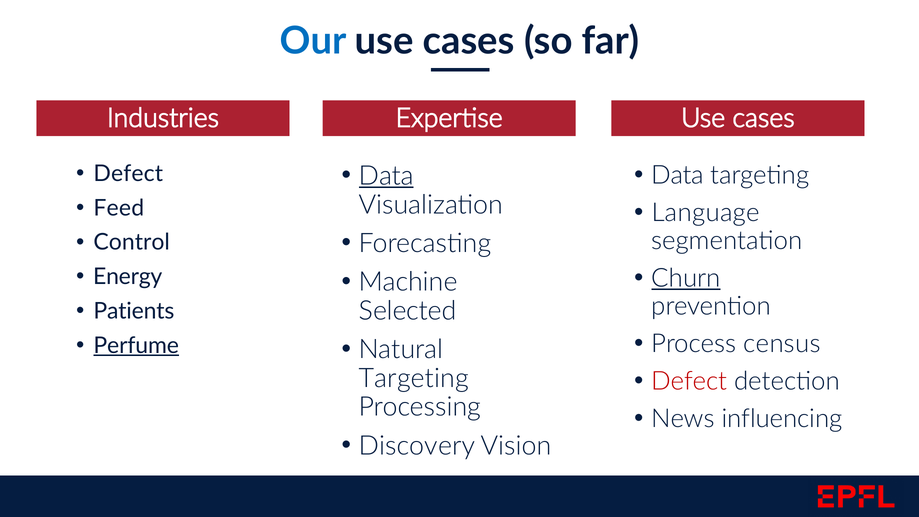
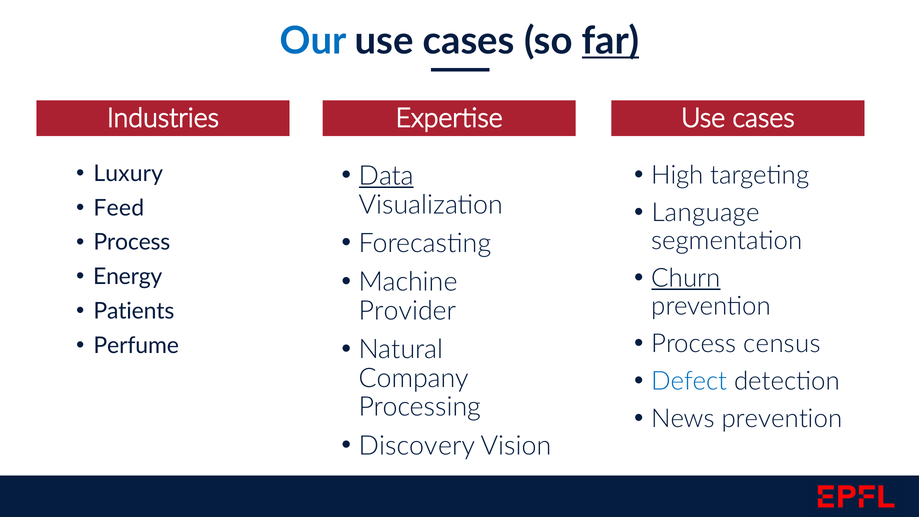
far underline: none -> present
Defect at (128, 174): Defect -> Luxury
Data at (678, 175): Data -> High
Control at (132, 242): Control -> Process
Selected: Selected -> Provider
Perfume underline: present -> none
Targeting at (414, 378): Targeting -> Company
Defect at (689, 381) colour: red -> blue
News influencing: influencing -> prevention
